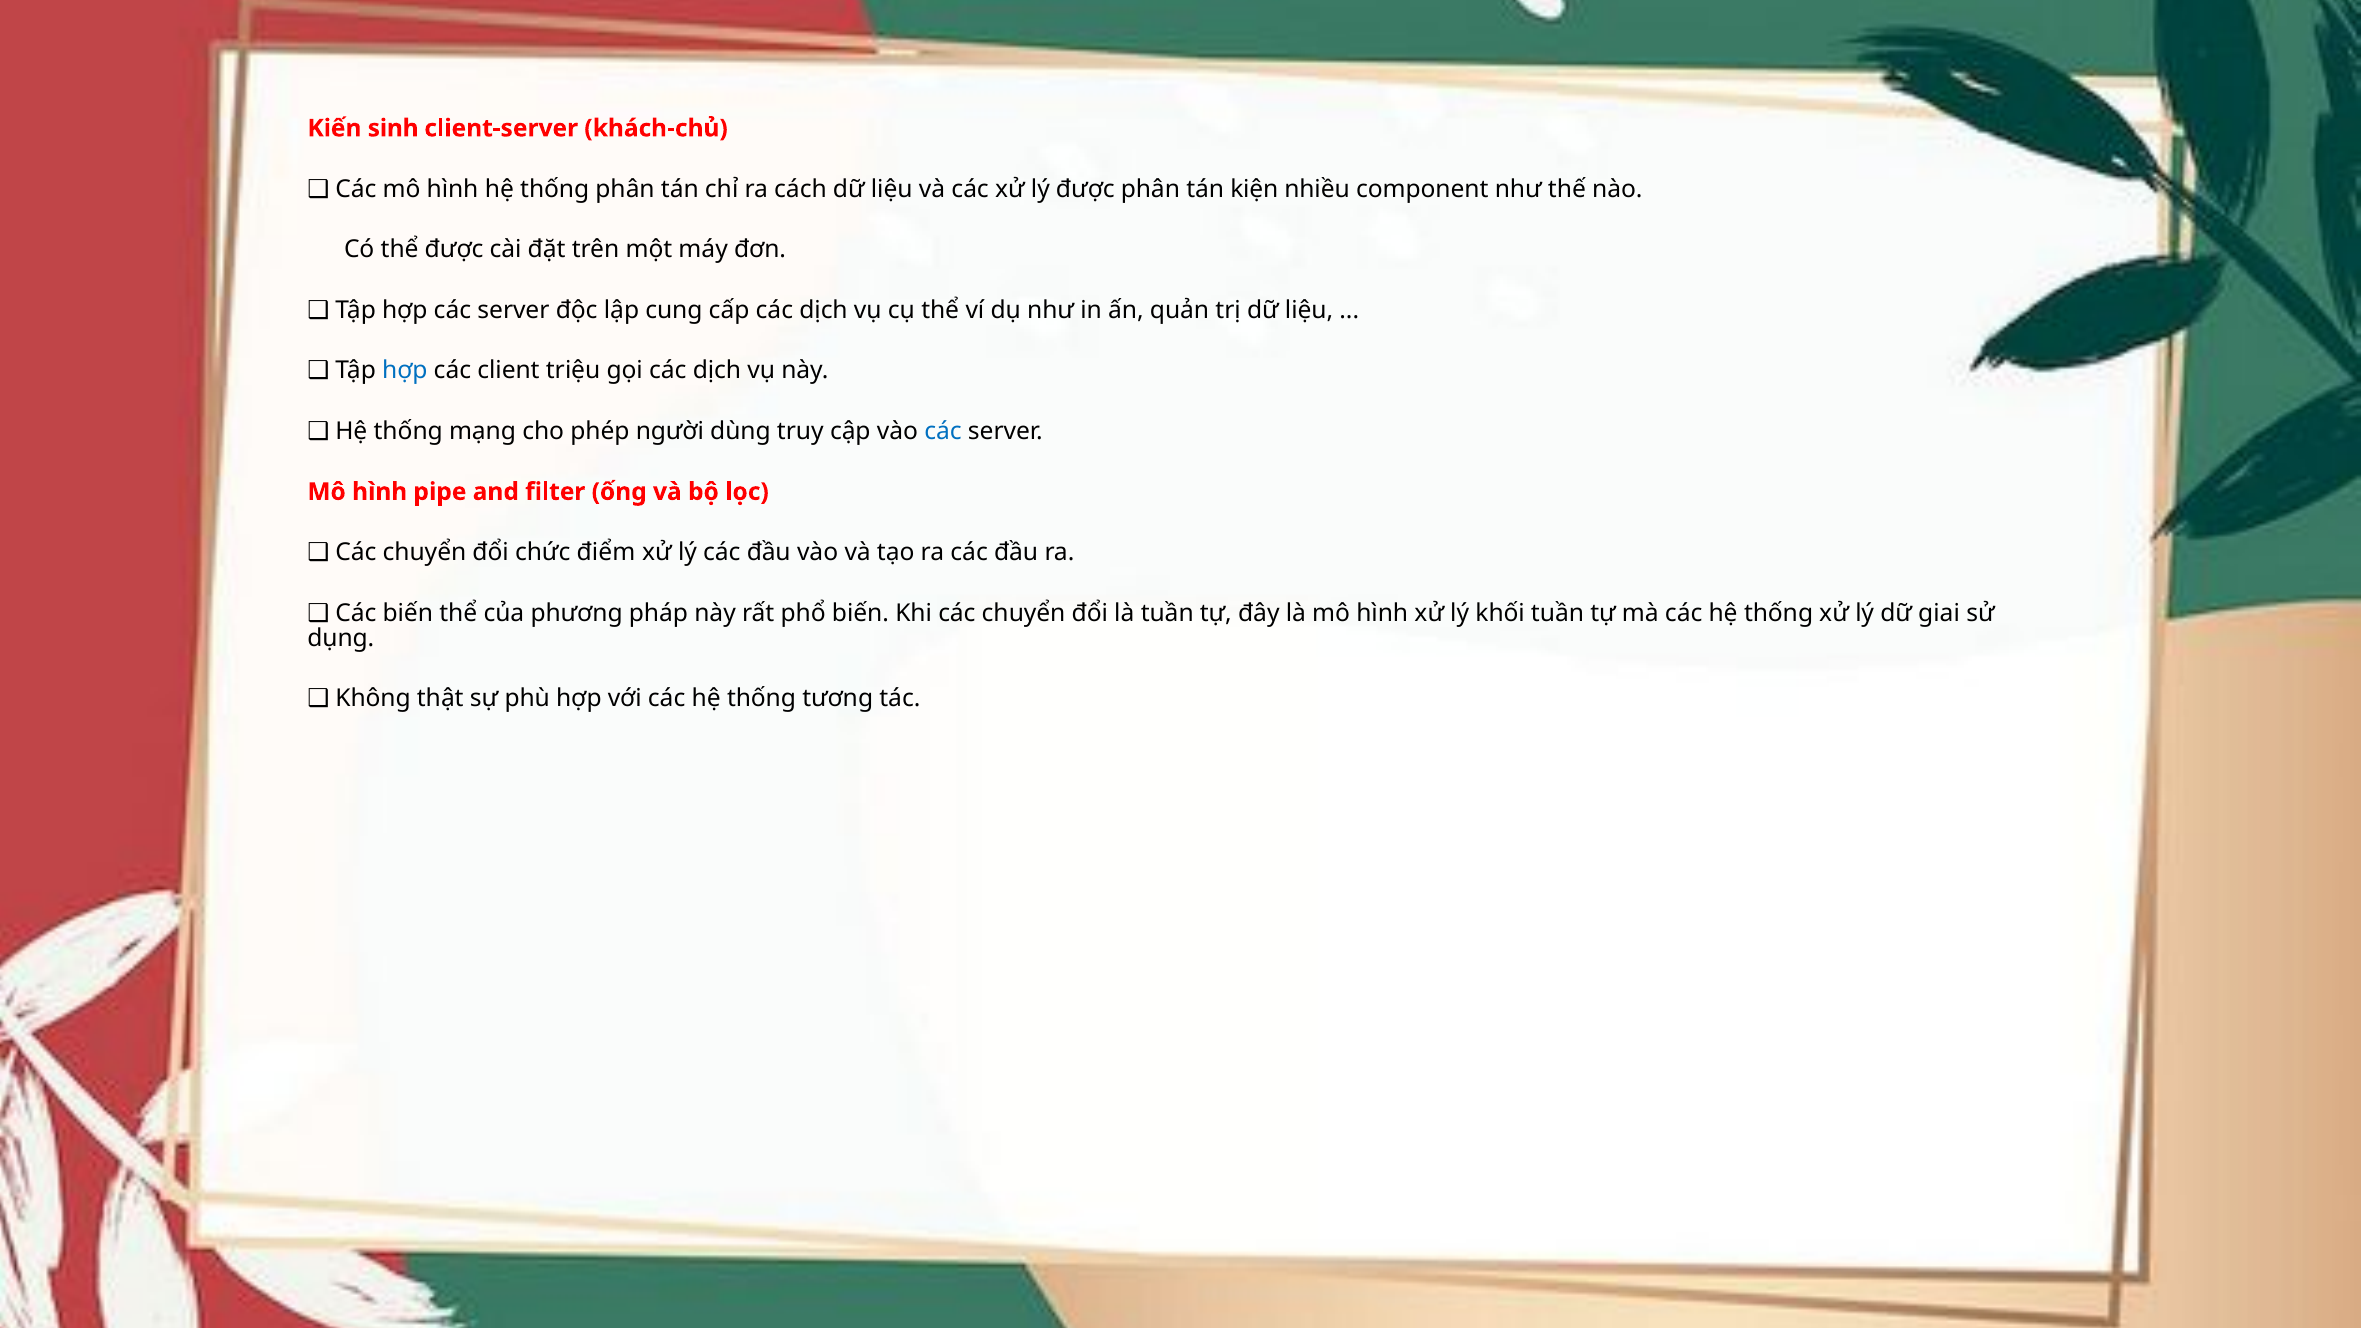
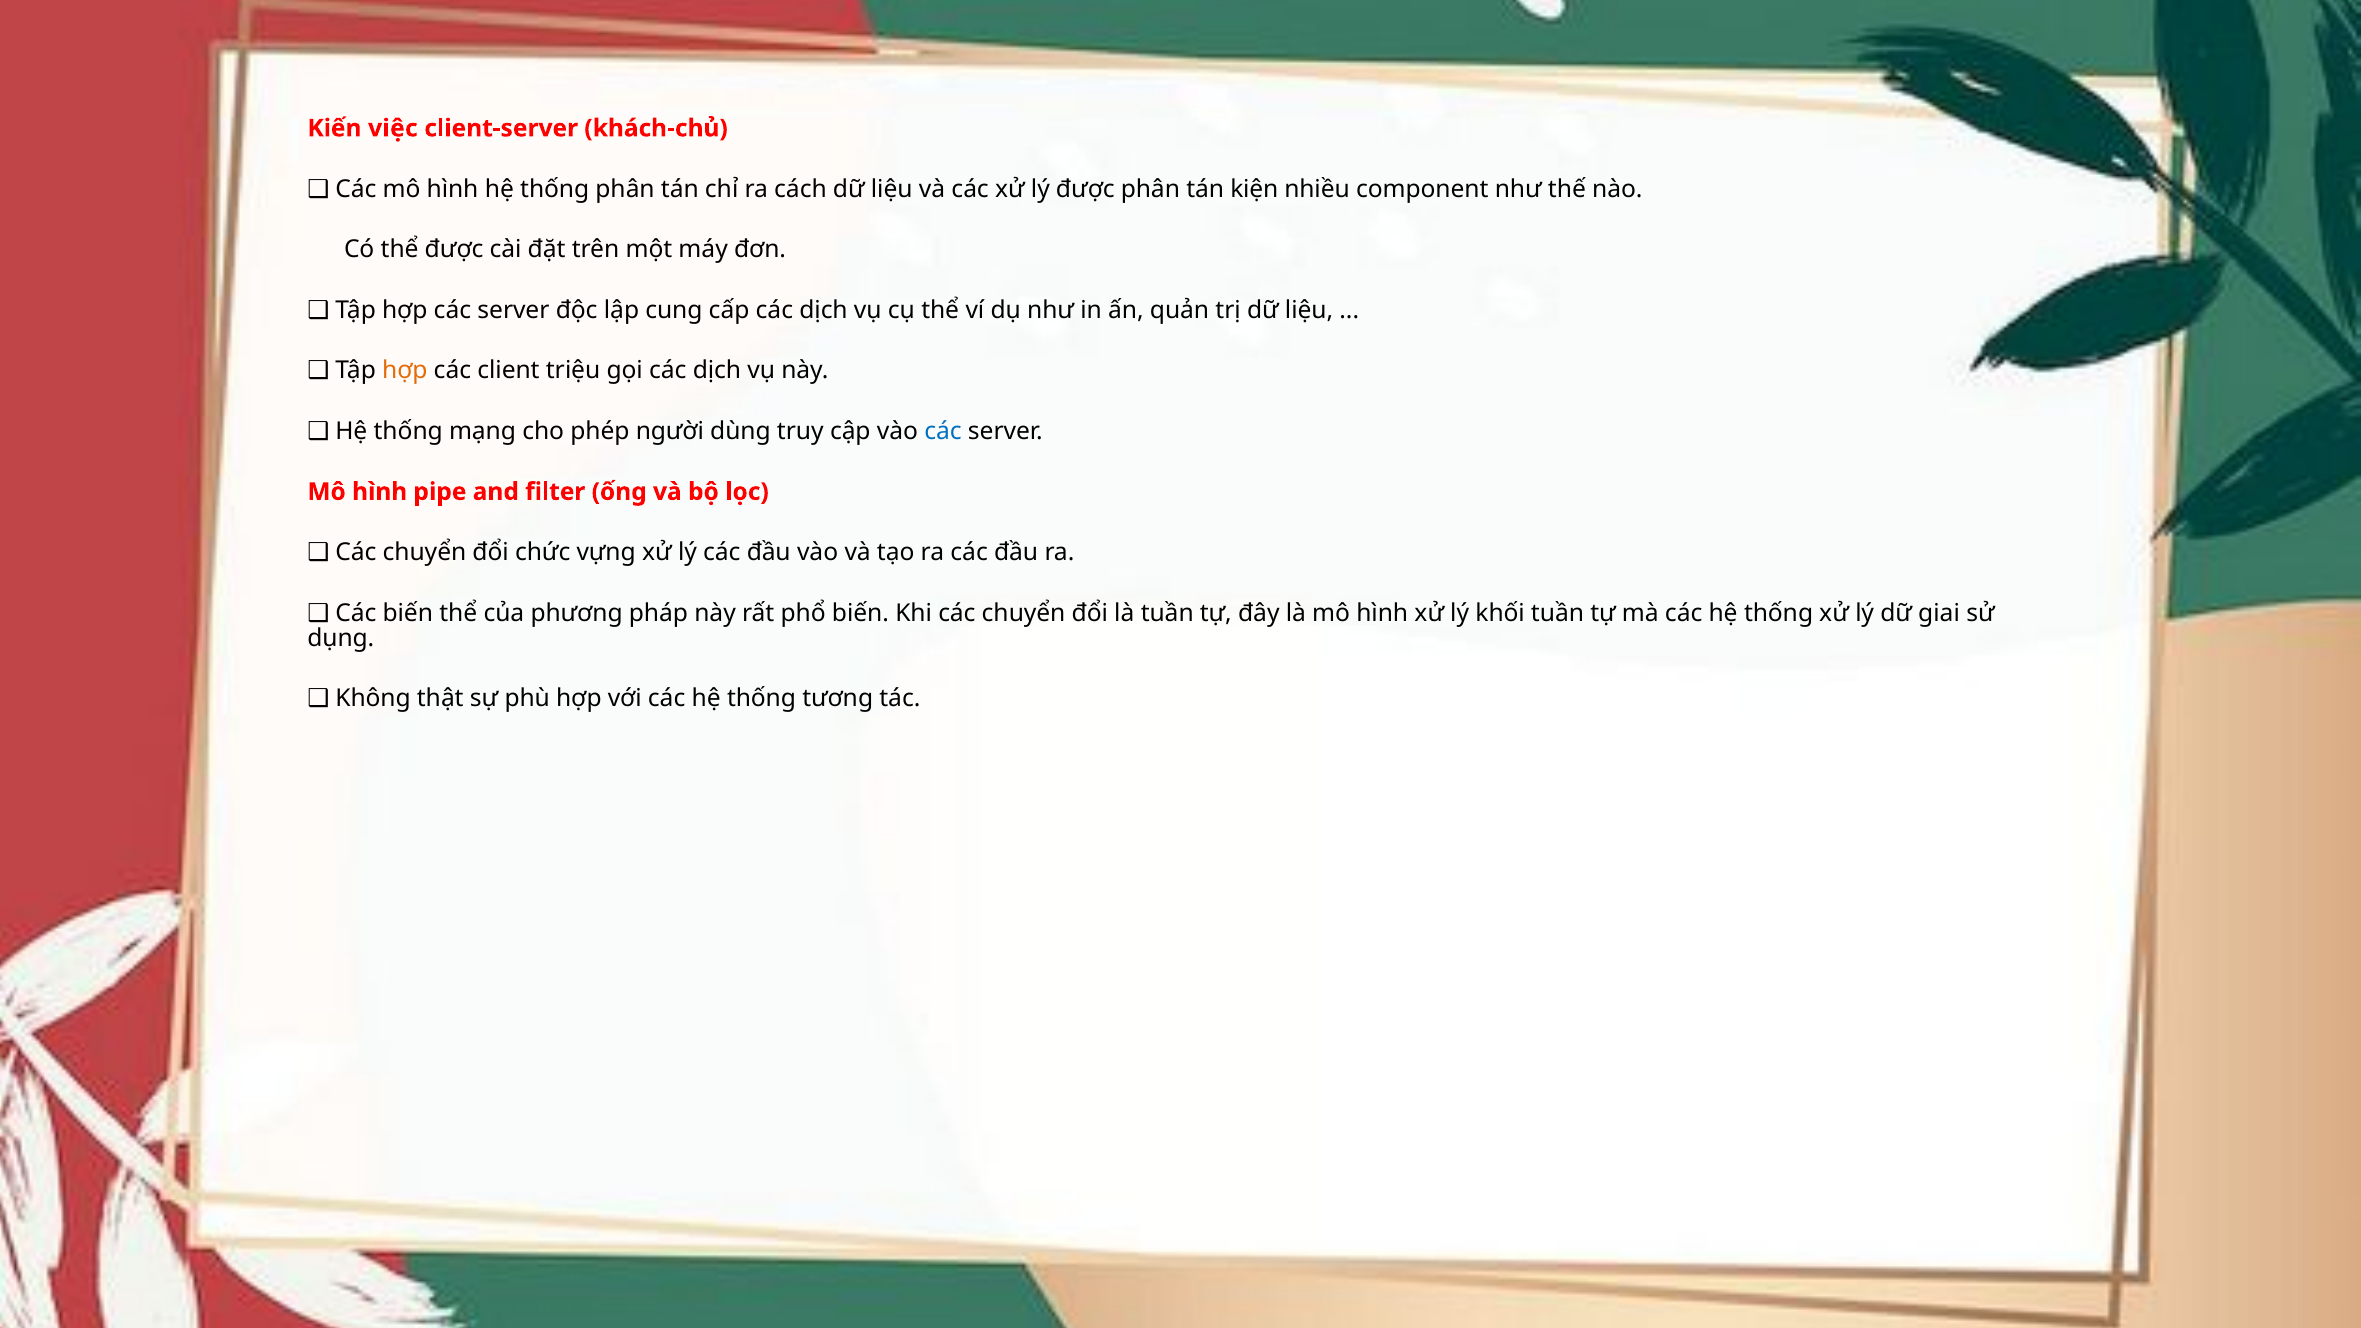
sinh: sinh -> việc
hợp at (405, 371) colour: blue -> orange
điểm: điểm -> vựng
